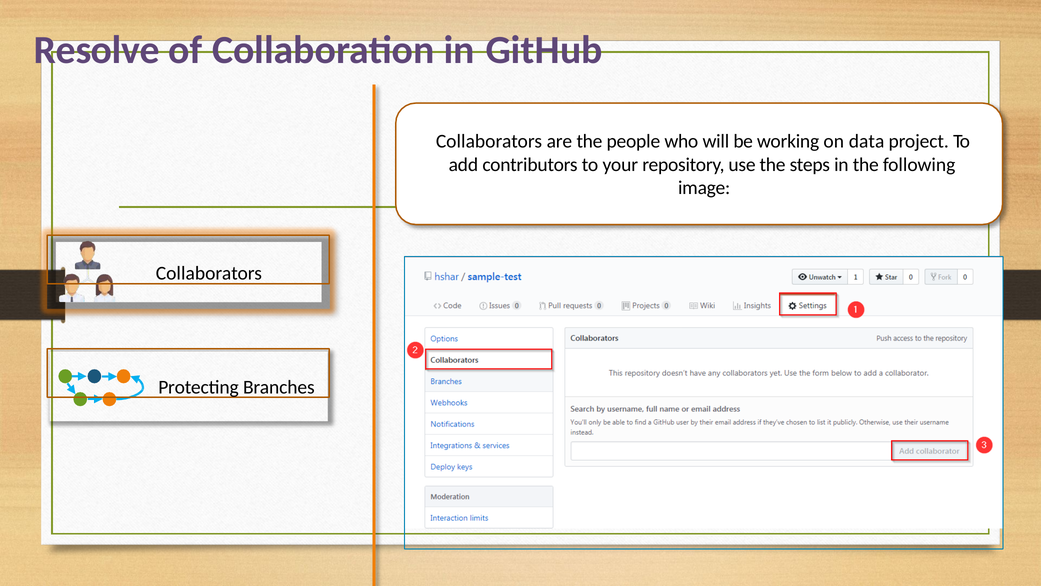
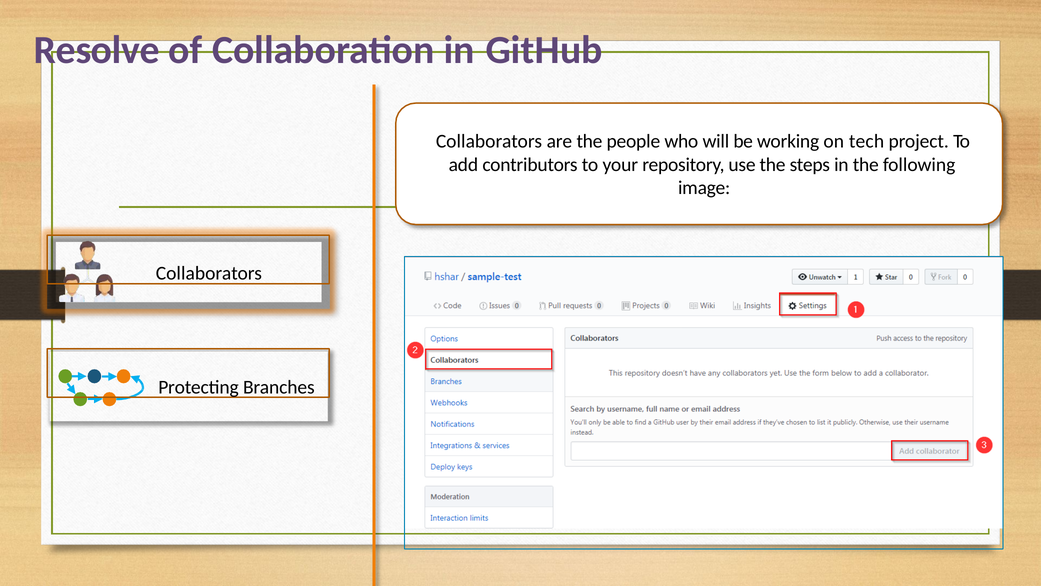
data: data -> tech
